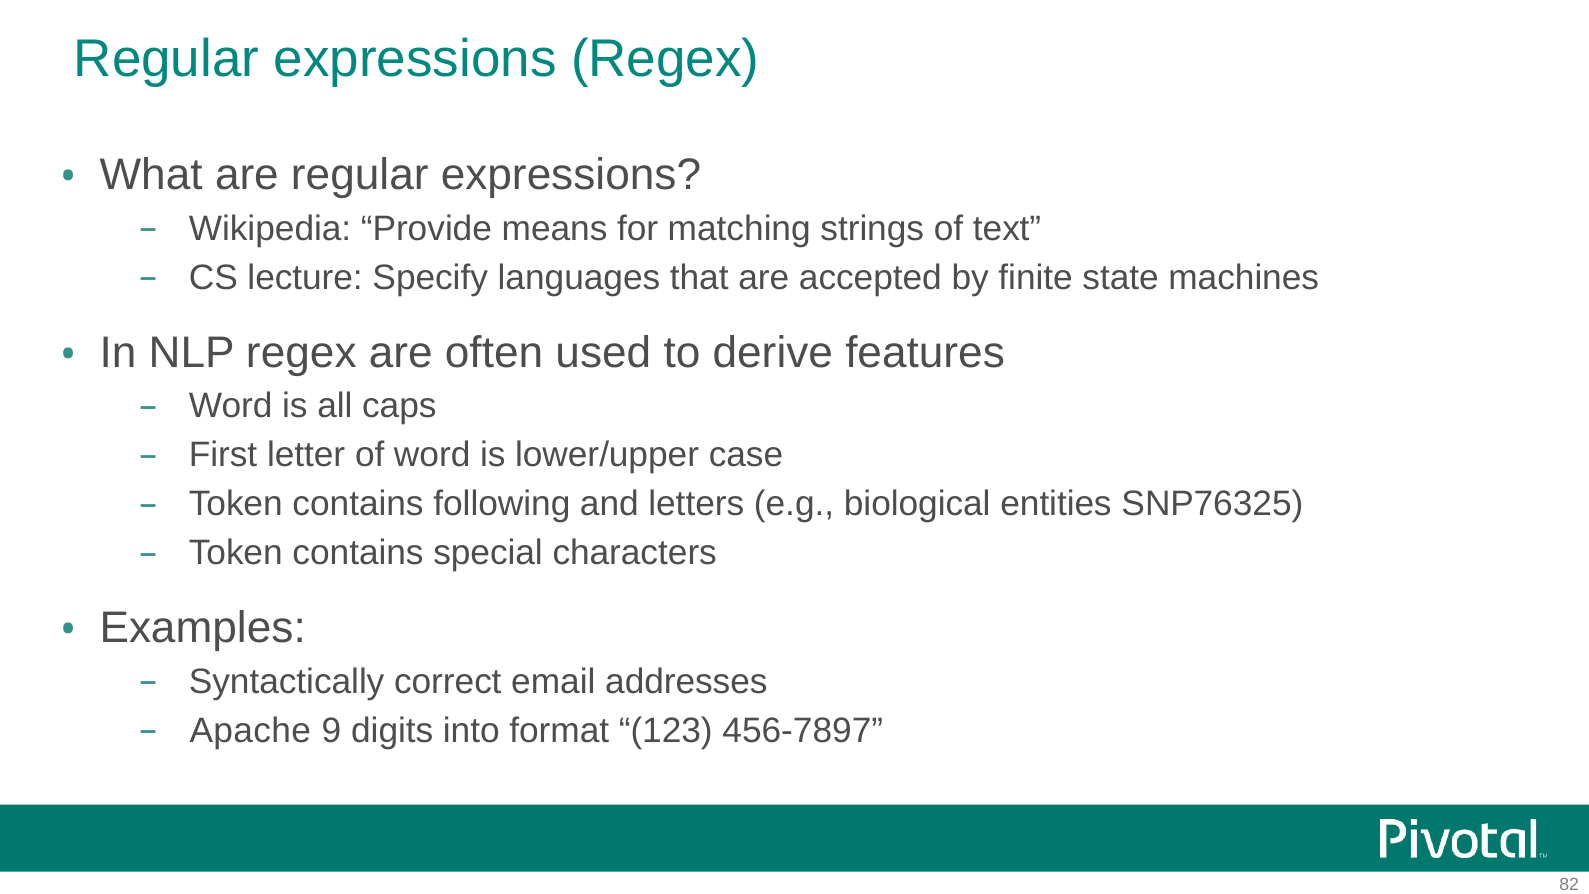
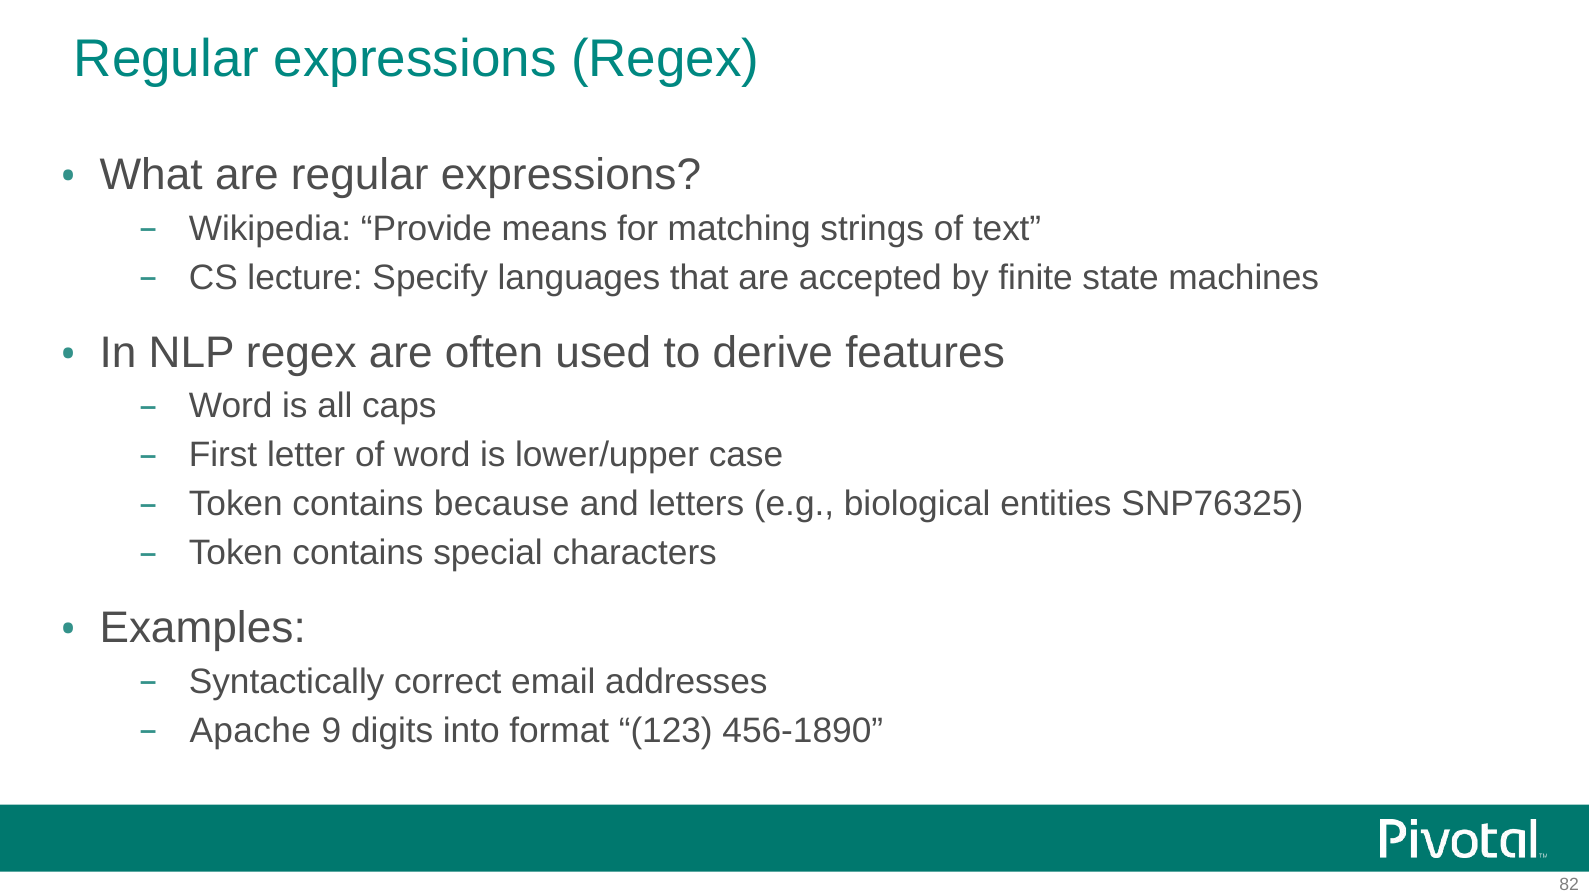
following: following -> because
456-7897: 456-7897 -> 456-1890
